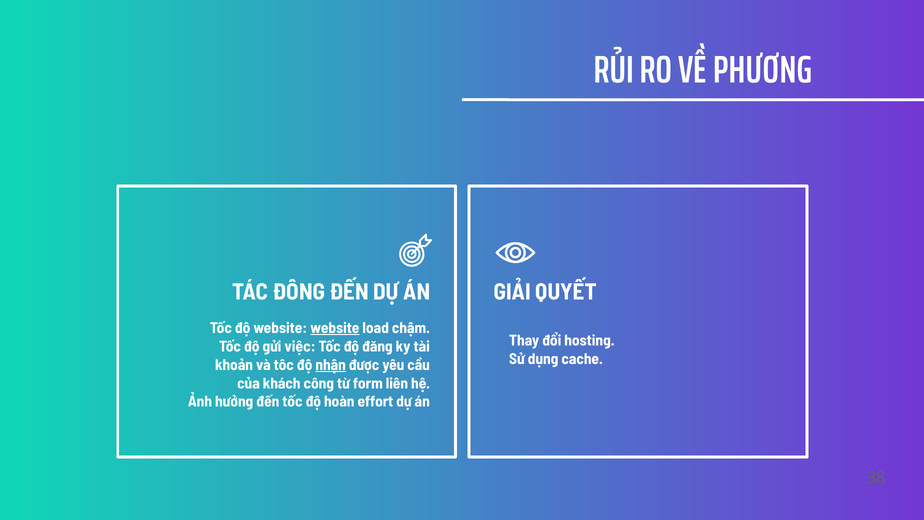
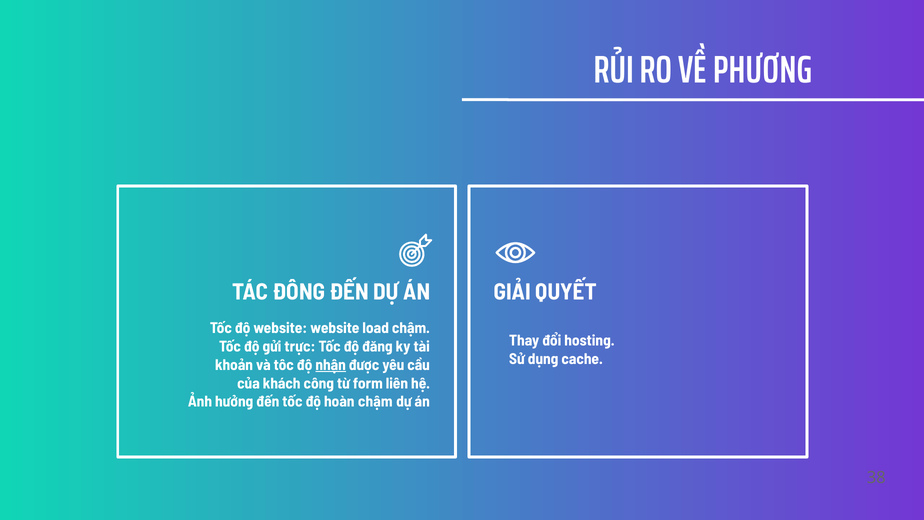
website at (335, 328) underline: present -> none
việc: việc -> trực
hoàn effort: effort -> chậm
